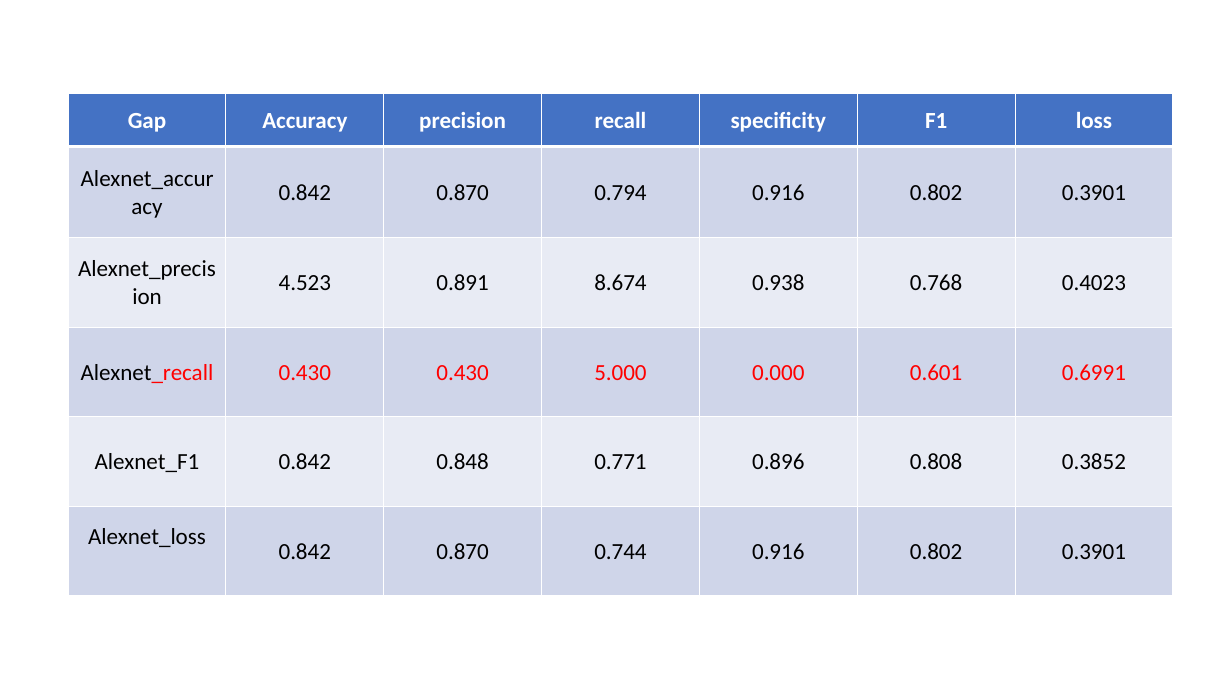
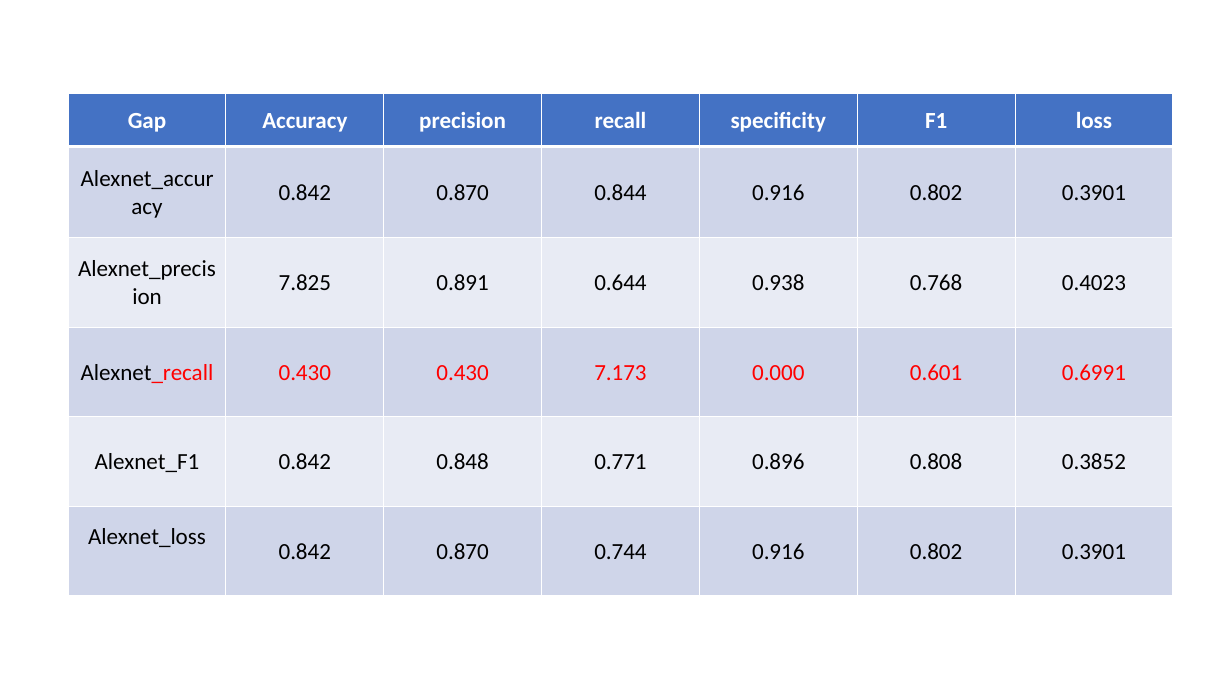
0.794: 0.794 -> 0.844
4.523: 4.523 -> 7.825
8.674: 8.674 -> 0.644
5.000: 5.000 -> 7.173
